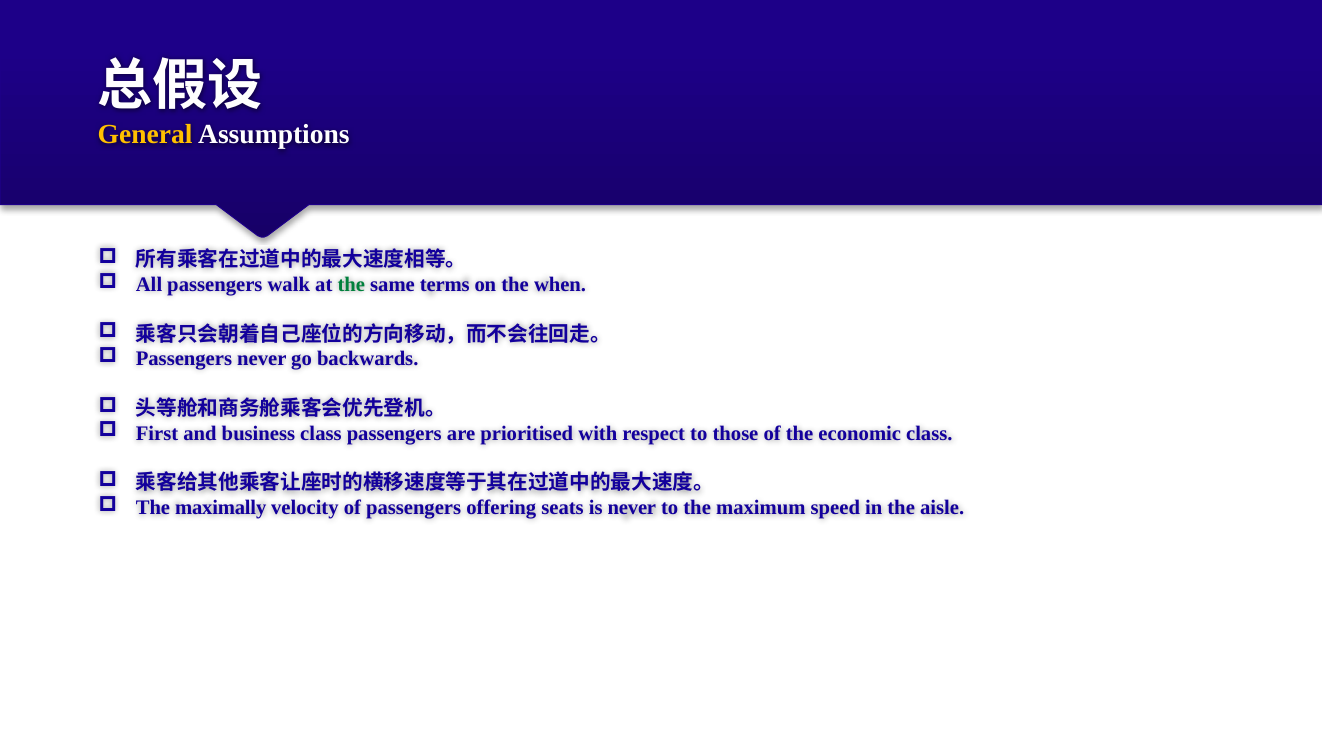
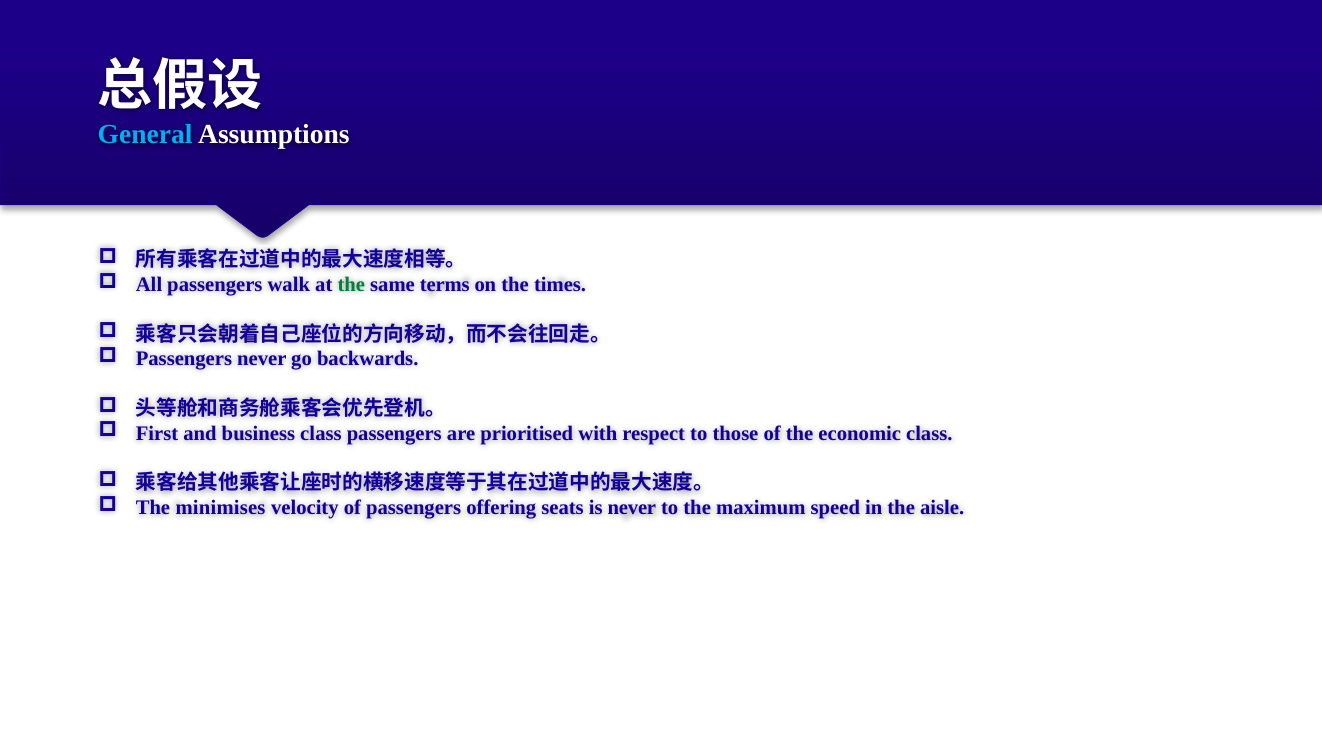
General colour: yellow -> light blue
when: when -> times
maximally: maximally -> minimises
